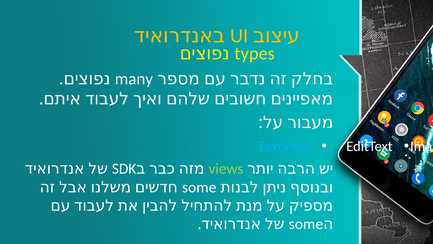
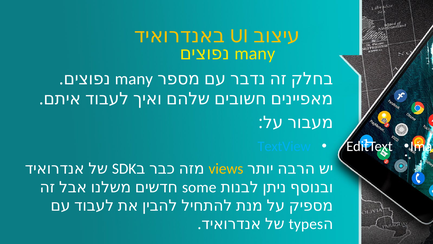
types at (255, 53): types -> many
views colour: light green -> yellow
some at (306, 224): some -> types
